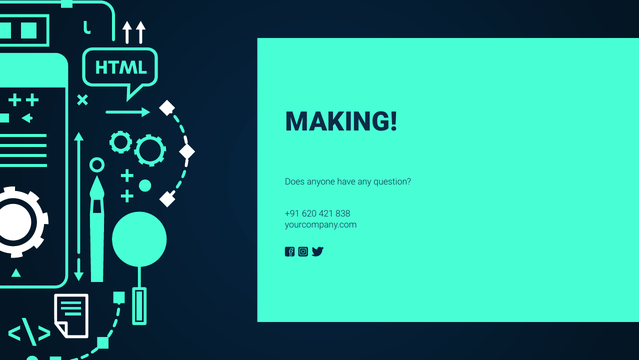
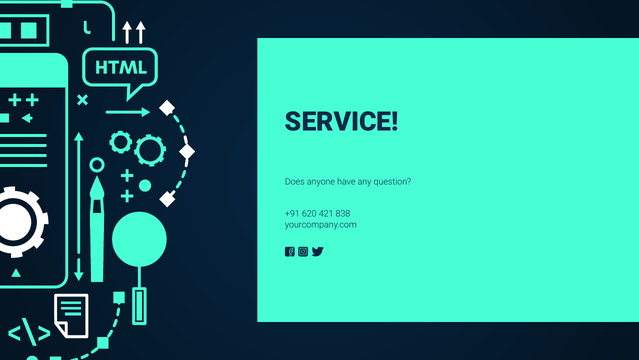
MAKING: MAKING -> SERVICE
